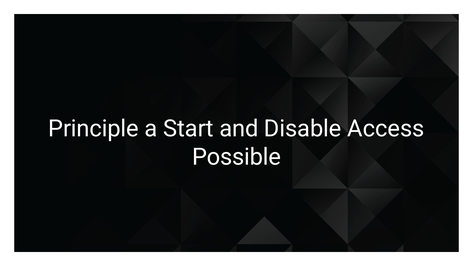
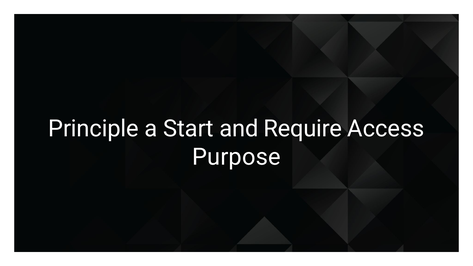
Disable: Disable -> Require
Possible: Possible -> Purpose
